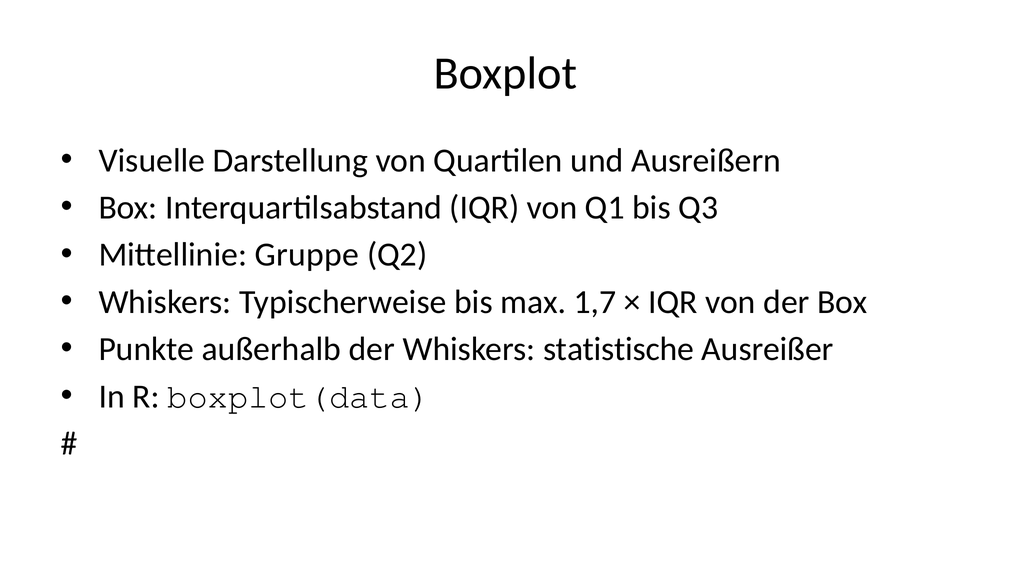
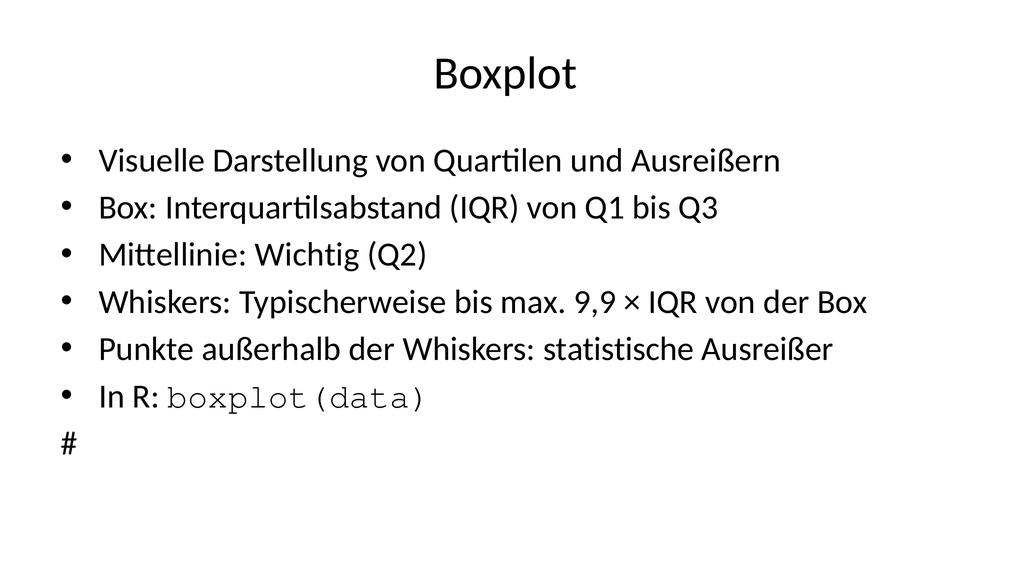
Gruppe: Gruppe -> Wichtig
1,7: 1,7 -> 9,9
